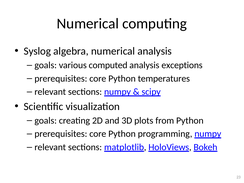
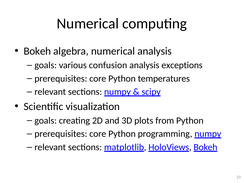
Syslog at (37, 51): Syslog -> Bokeh
computed: computed -> confusion
